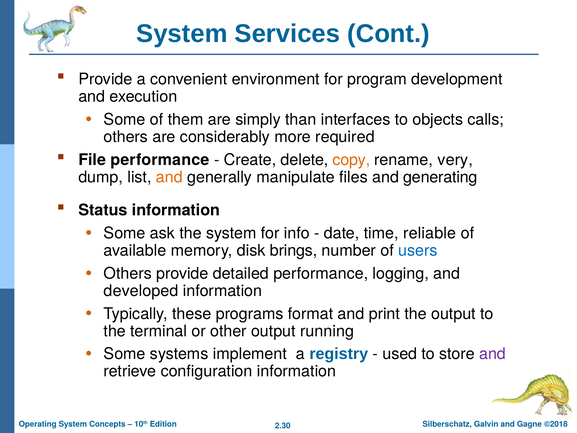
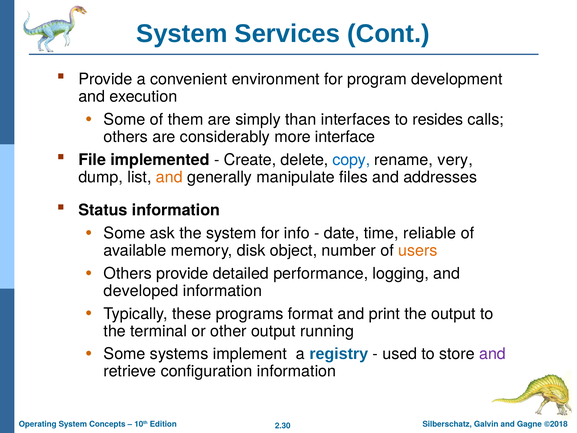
objects: objects -> resides
required: required -> interface
File performance: performance -> implemented
copy colour: orange -> blue
generating: generating -> addresses
brings: brings -> object
users colour: blue -> orange
